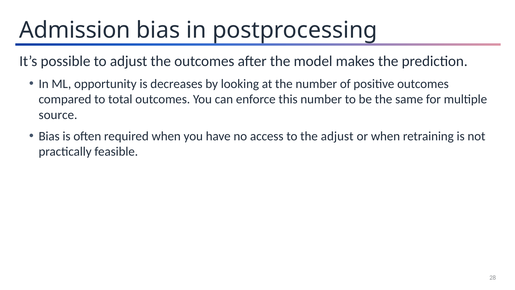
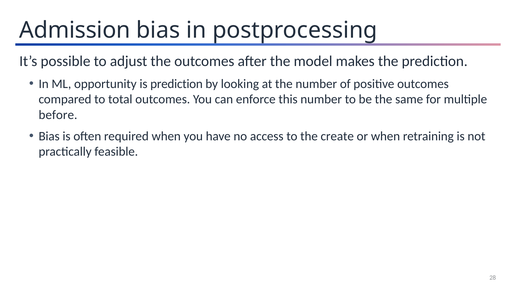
is decreases: decreases -> prediction
source: source -> before
the adjust: adjust -> create
